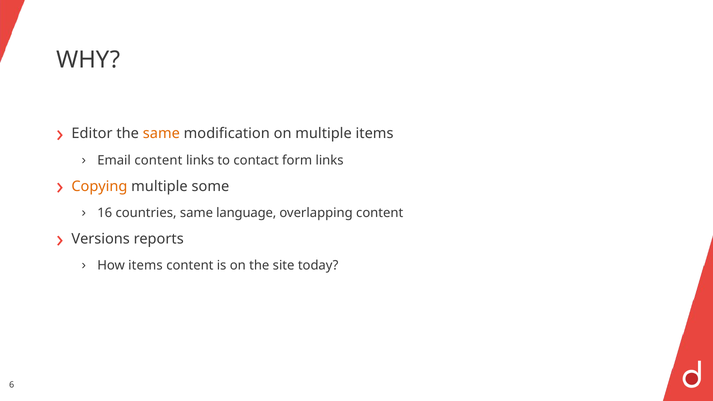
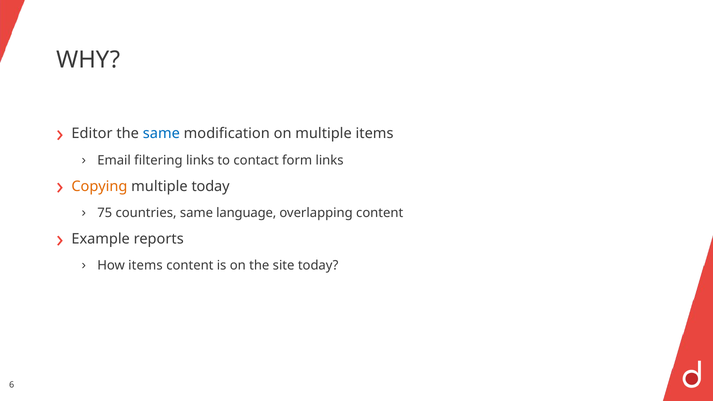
same at (161, 134) colour: orange -> blue
Email content: content -> filtering
multiple some: some -> today
16: 16 -> 75
Versions: Versions -> Example
